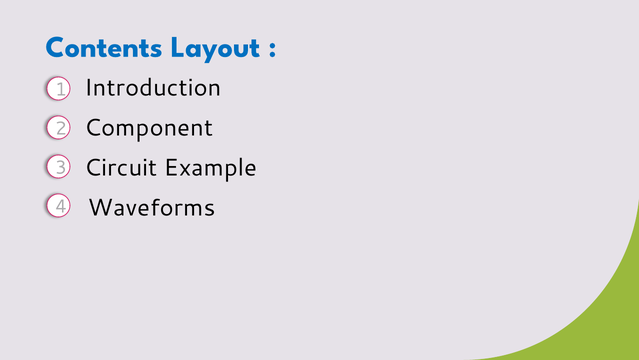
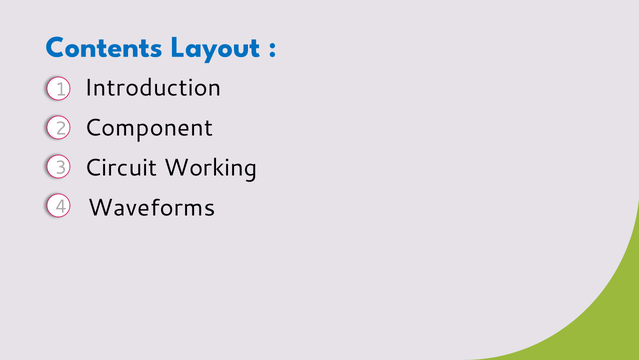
Example: Example -> Working
